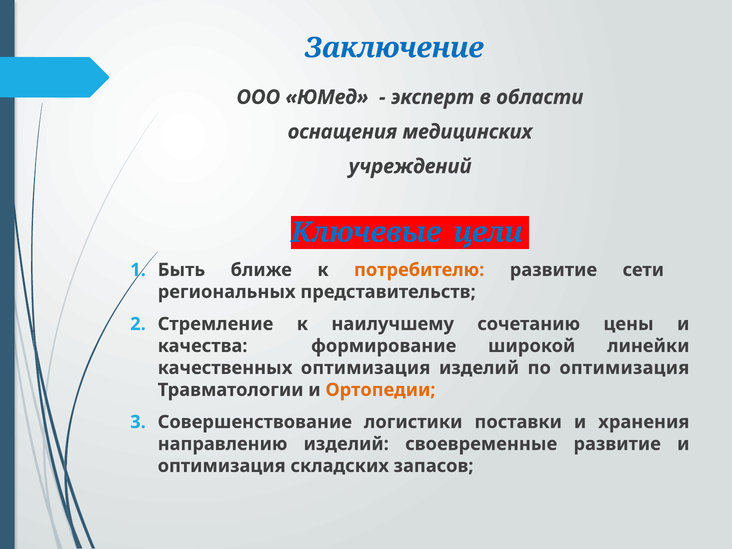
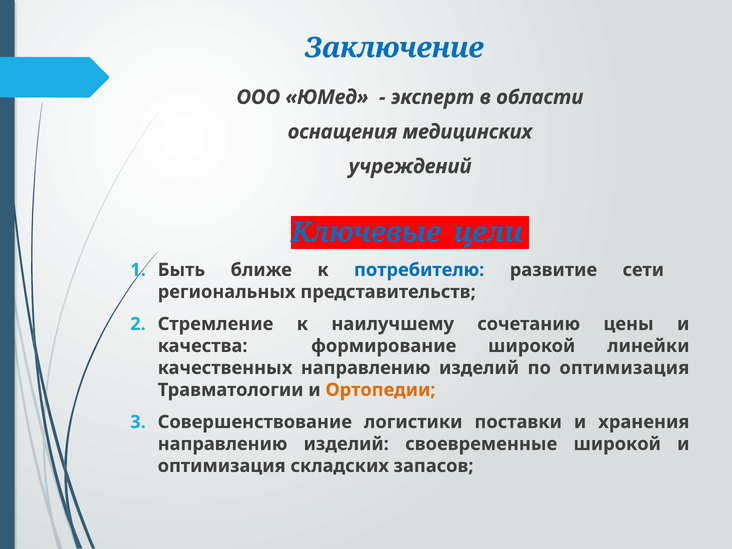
потребителю colour: orange -> blue
качественных оптимизация: оптимизация -> направлению
своевременные развитие: развитие -> широкой
